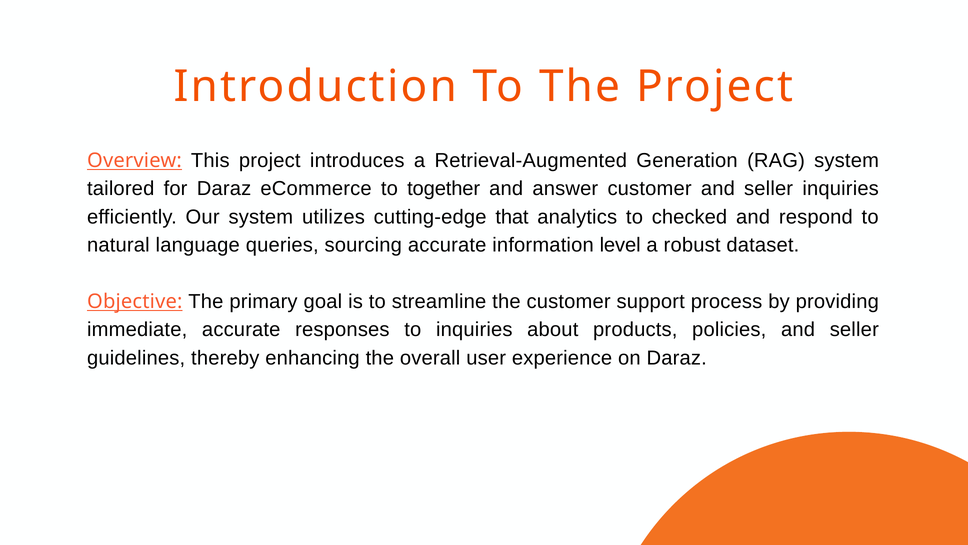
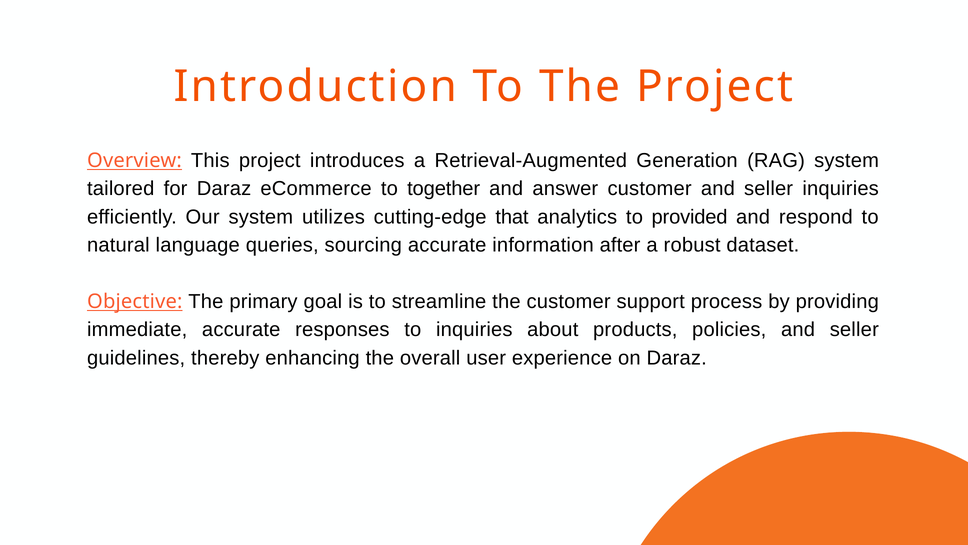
checked: checked -> provided
level: level -> after
